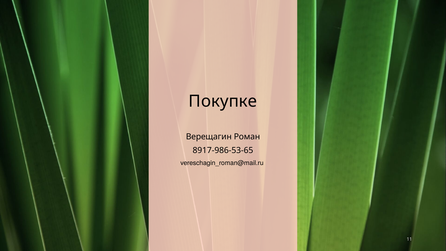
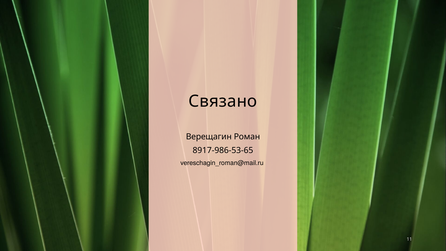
Покупке: Покупке -> Связано
